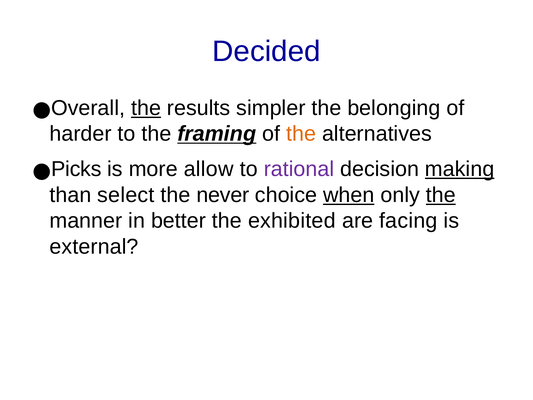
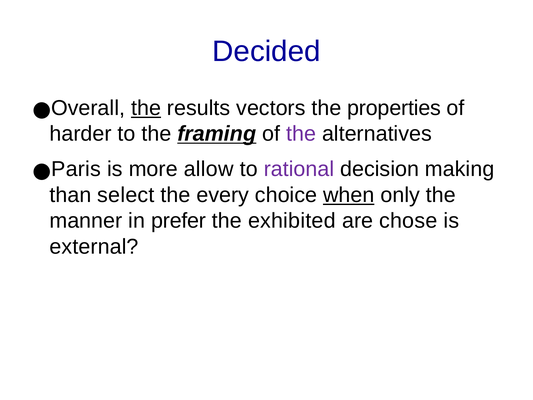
simpler: simpler -> vectors
belonging: belonging -> properties
the at (301, 134) colour: orange -> purple
Picks: Picks -> Paris
making underline: present -> none
never: never -> every
the at (441, 195) underline: present -> none
better: better -> prefer
facing: facing -> chose
